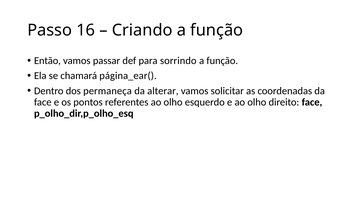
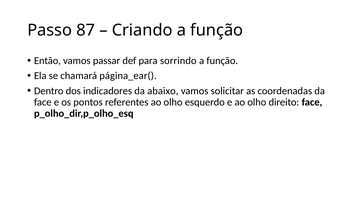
16: 16 -> 87
permaneça: permaneça -> indicadores
alterar: alterar -> abaixo
